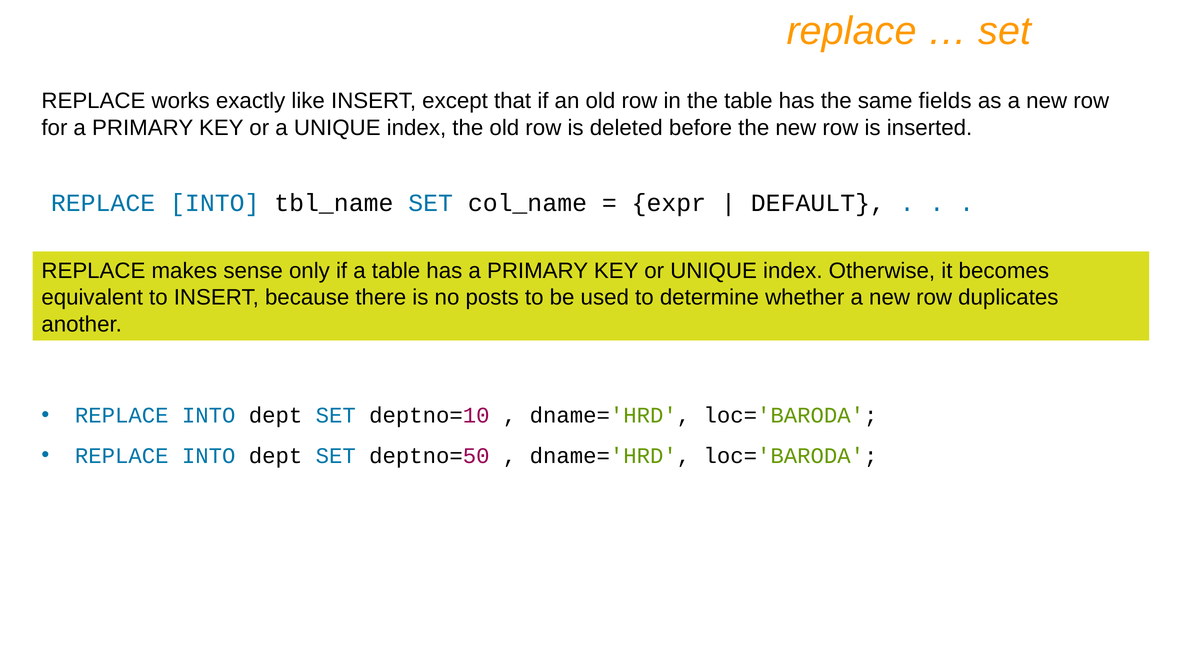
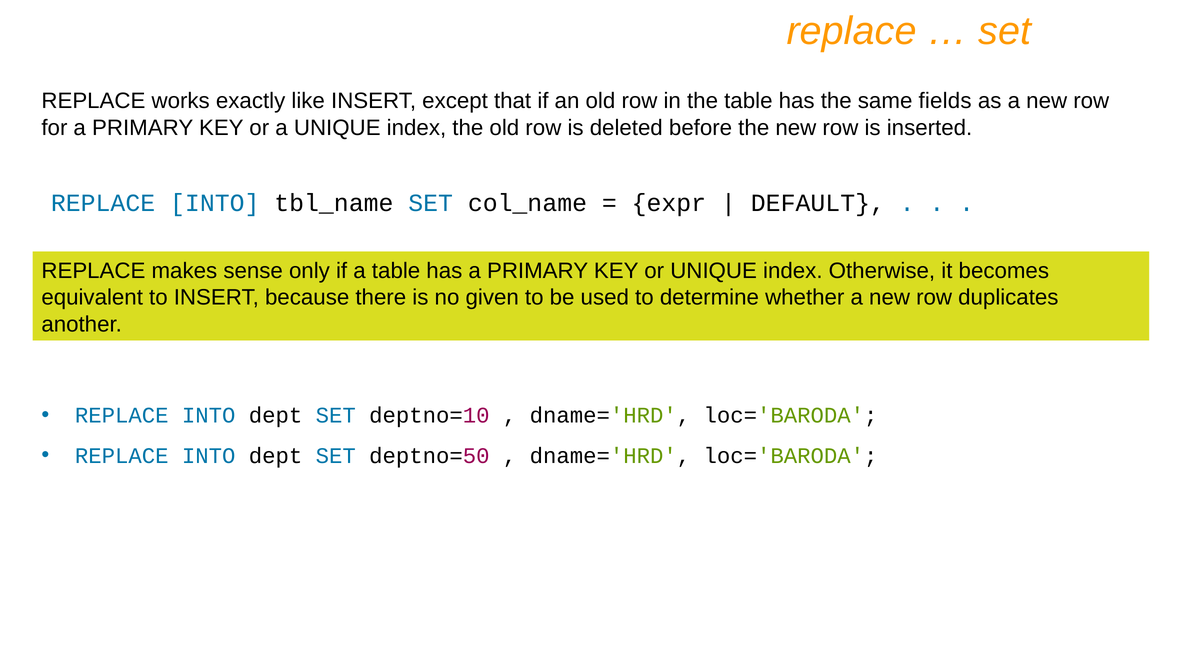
posts: posts -> given
